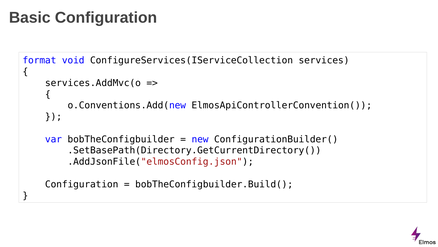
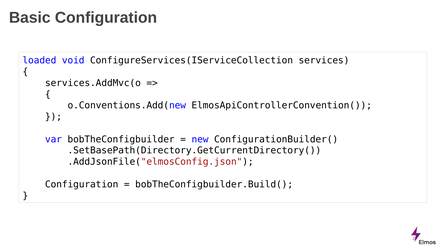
format: format -> loaded
